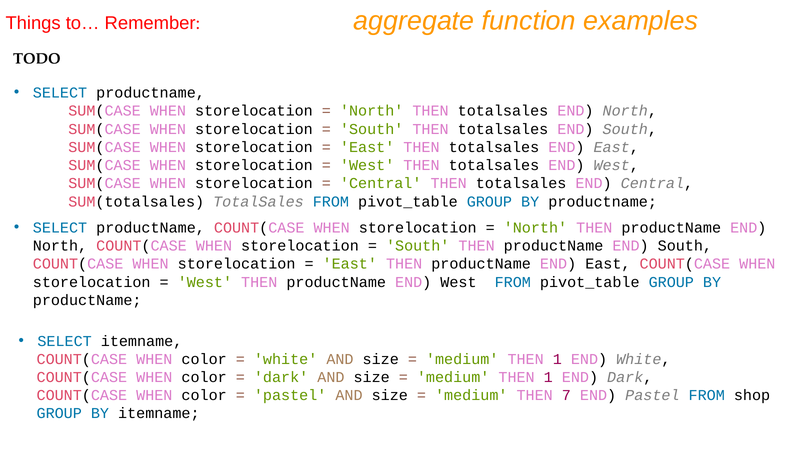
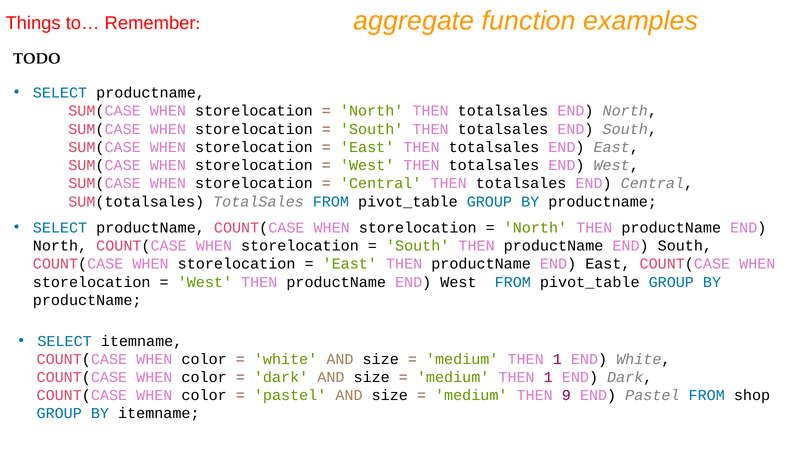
7: 7 -> 9
